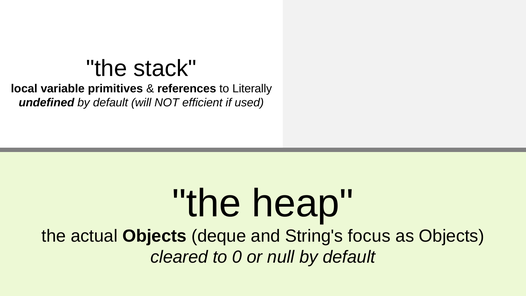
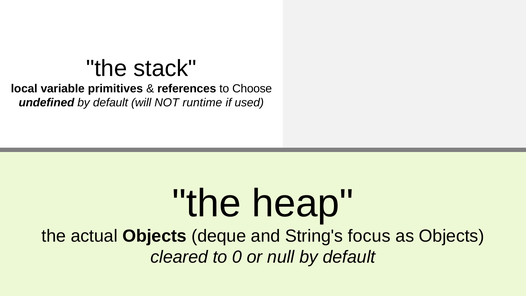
Literally: Literally -> Choose
efficient: efficient -> runtime
